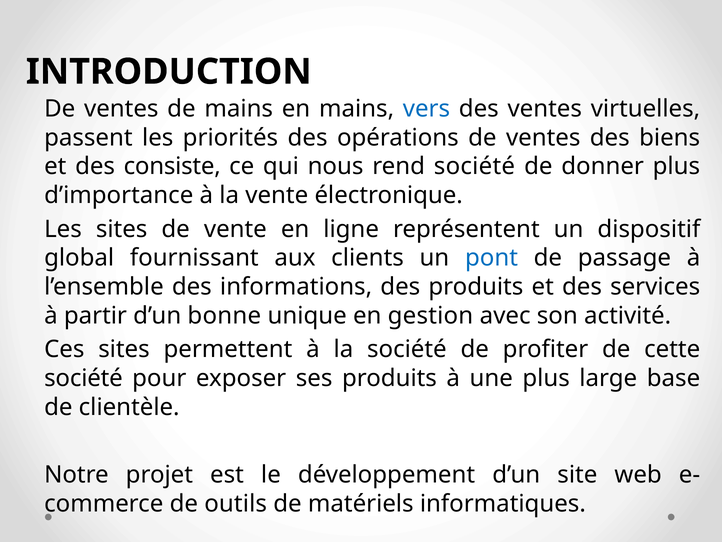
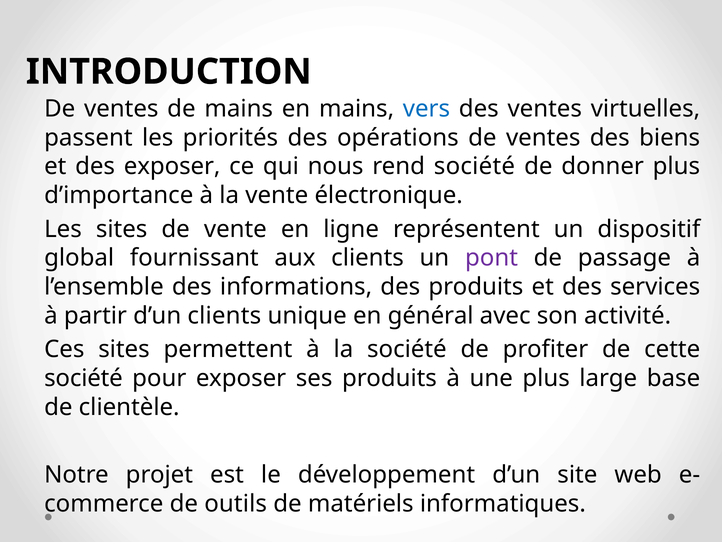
des consiste: consiste -> exposer
pont colour: blue -> purple
d’un bonne: bonne -> clients
gestion: gestion -> général
